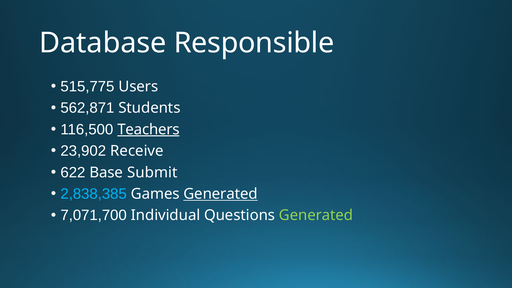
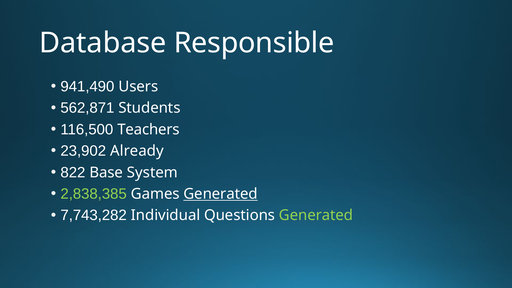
515,775: 515,775 -> 941,490
Teachers underline: present -> none
Receive: Receive -> Already
622: 622 -> 822
Submit: Submit -> System
2,838,385 colour: light blue -> light green
7,071,700: 7,071,700 -> 7,743,282
